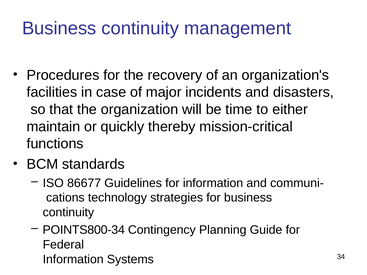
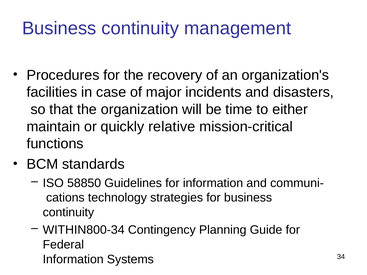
thereby: thereby -> relative
86677: 86677 -> 58850
POINTS800-34: POINTS800-34 -> WITHIN800-34
